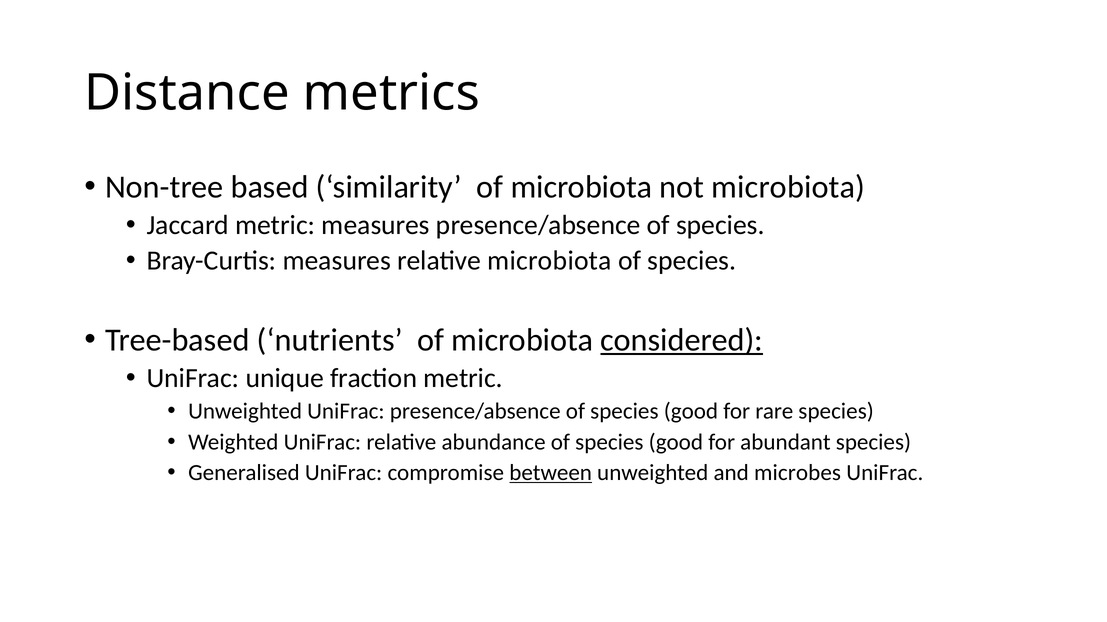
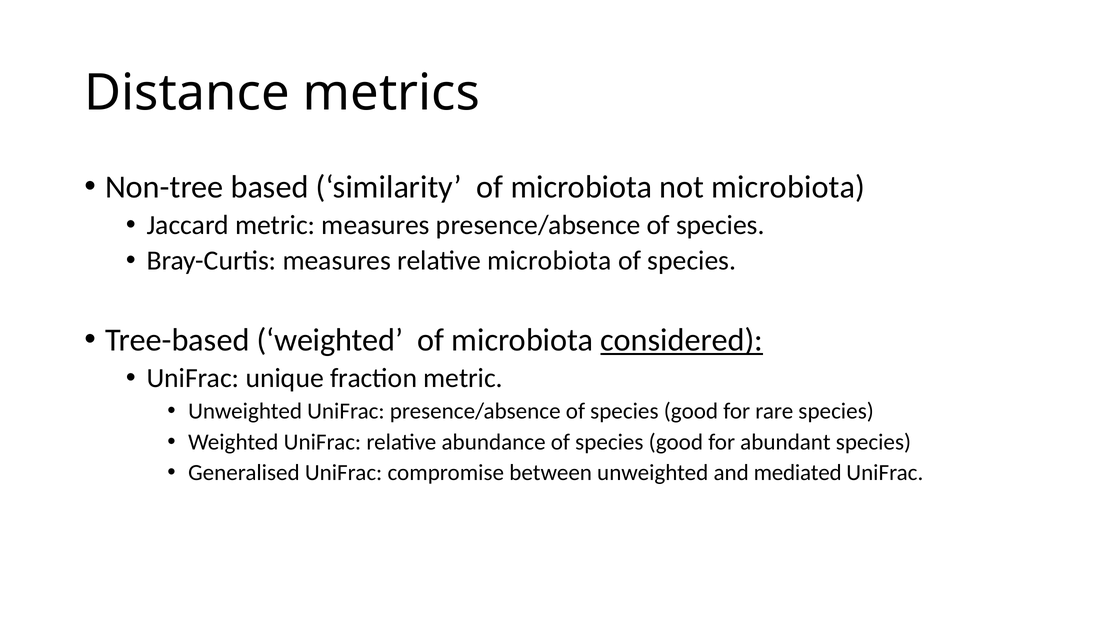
Tree-based nutrients: nutrients -> weighted
between underline: present -> none
microbes: microbes -> mediated
